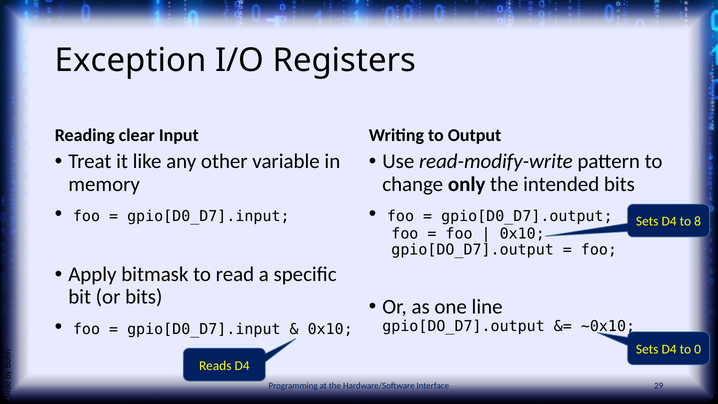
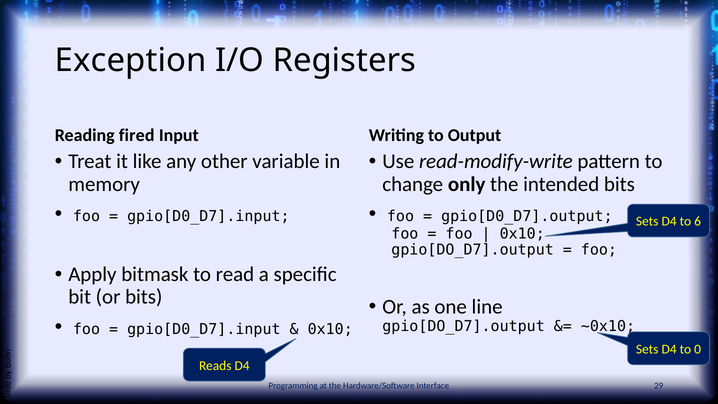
clear: clear -> fired
8: 8 -> 6
